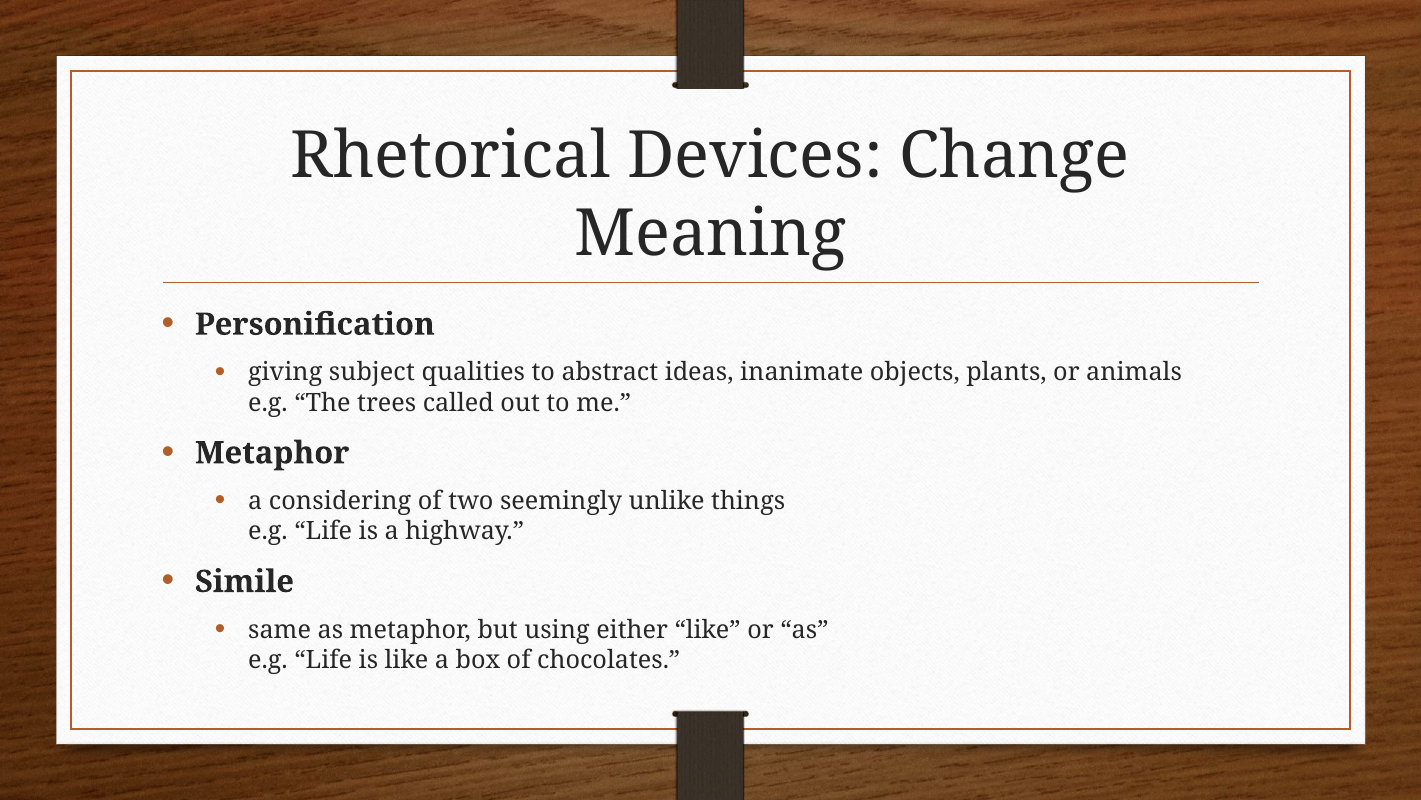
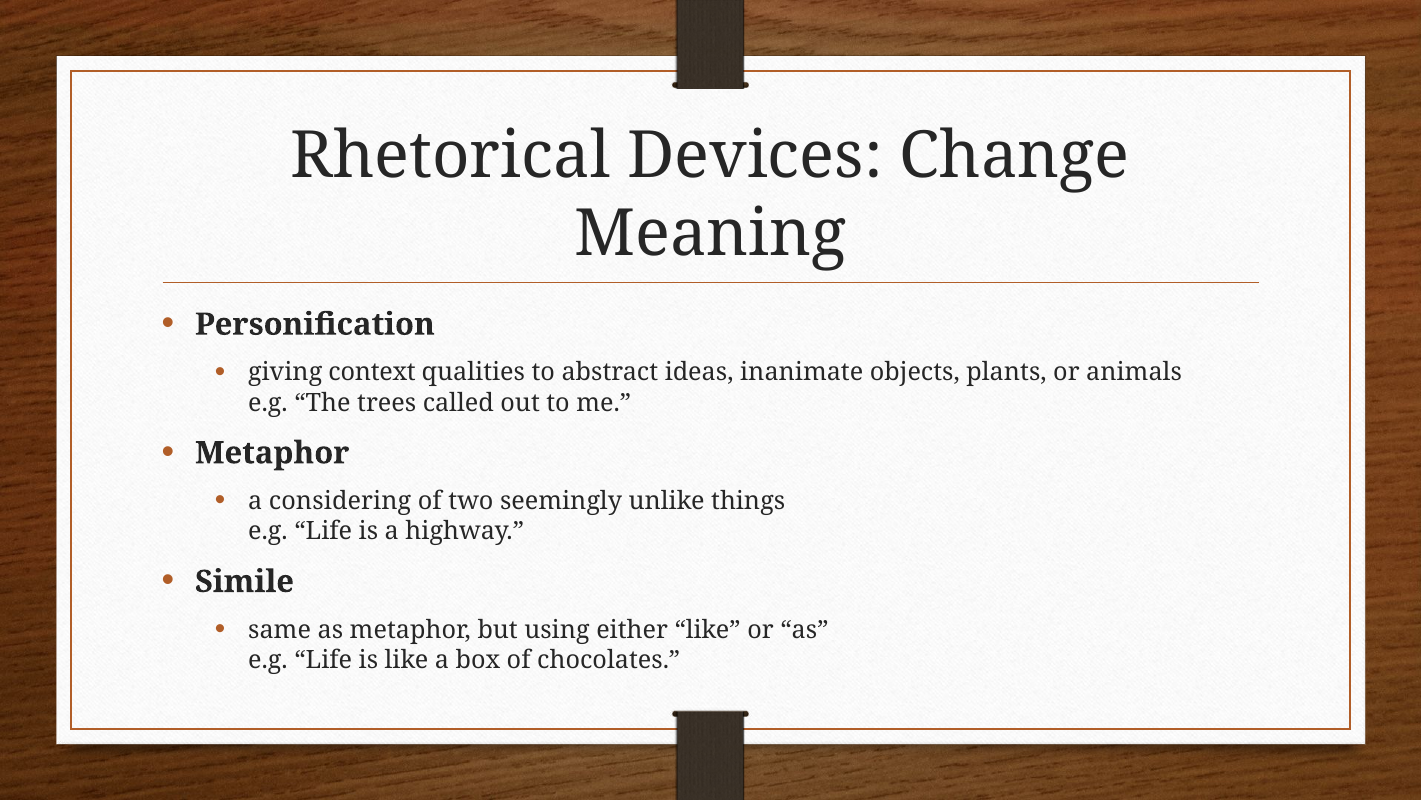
subject: subject -> context
